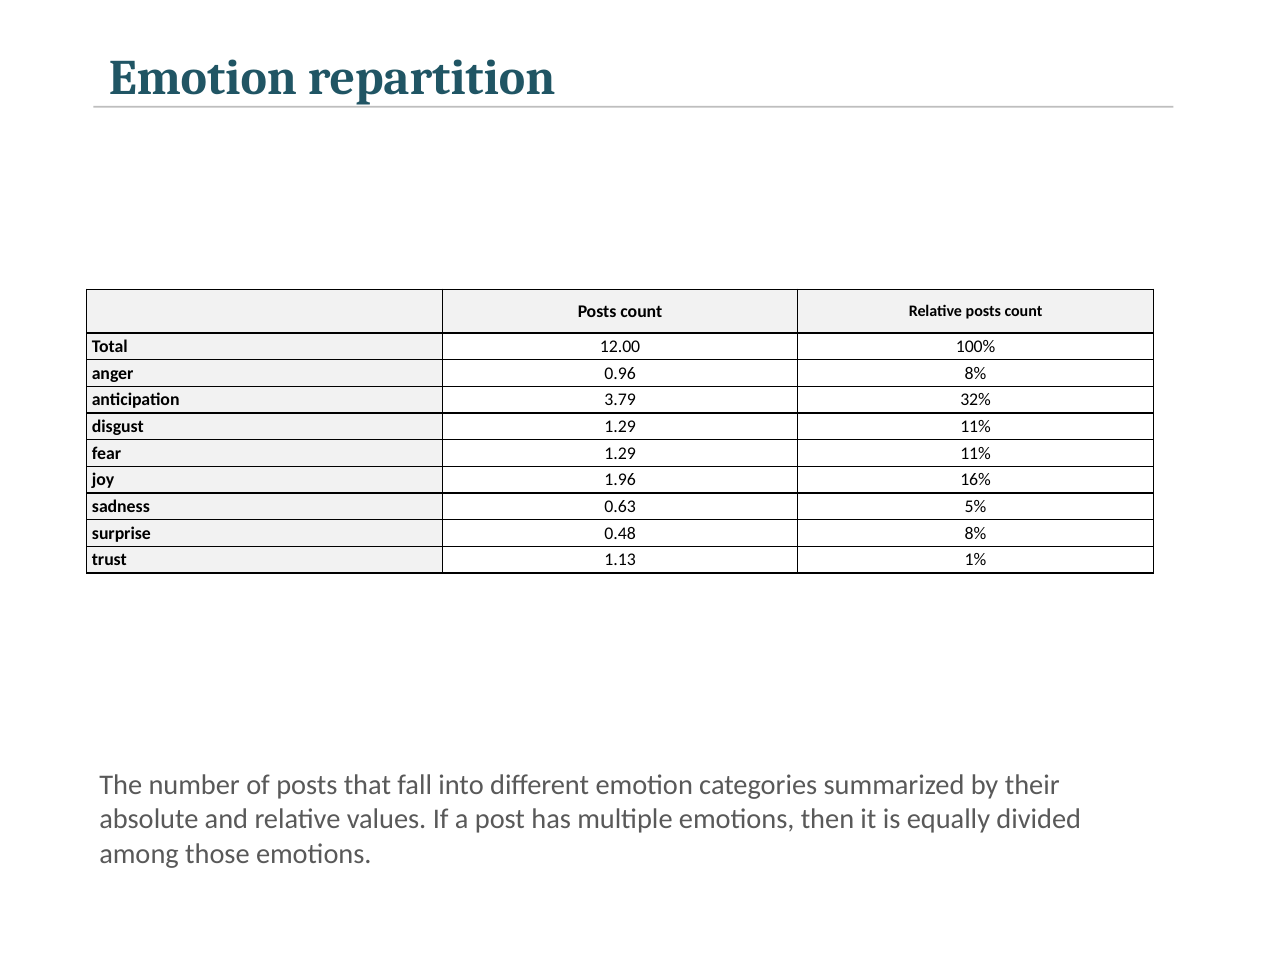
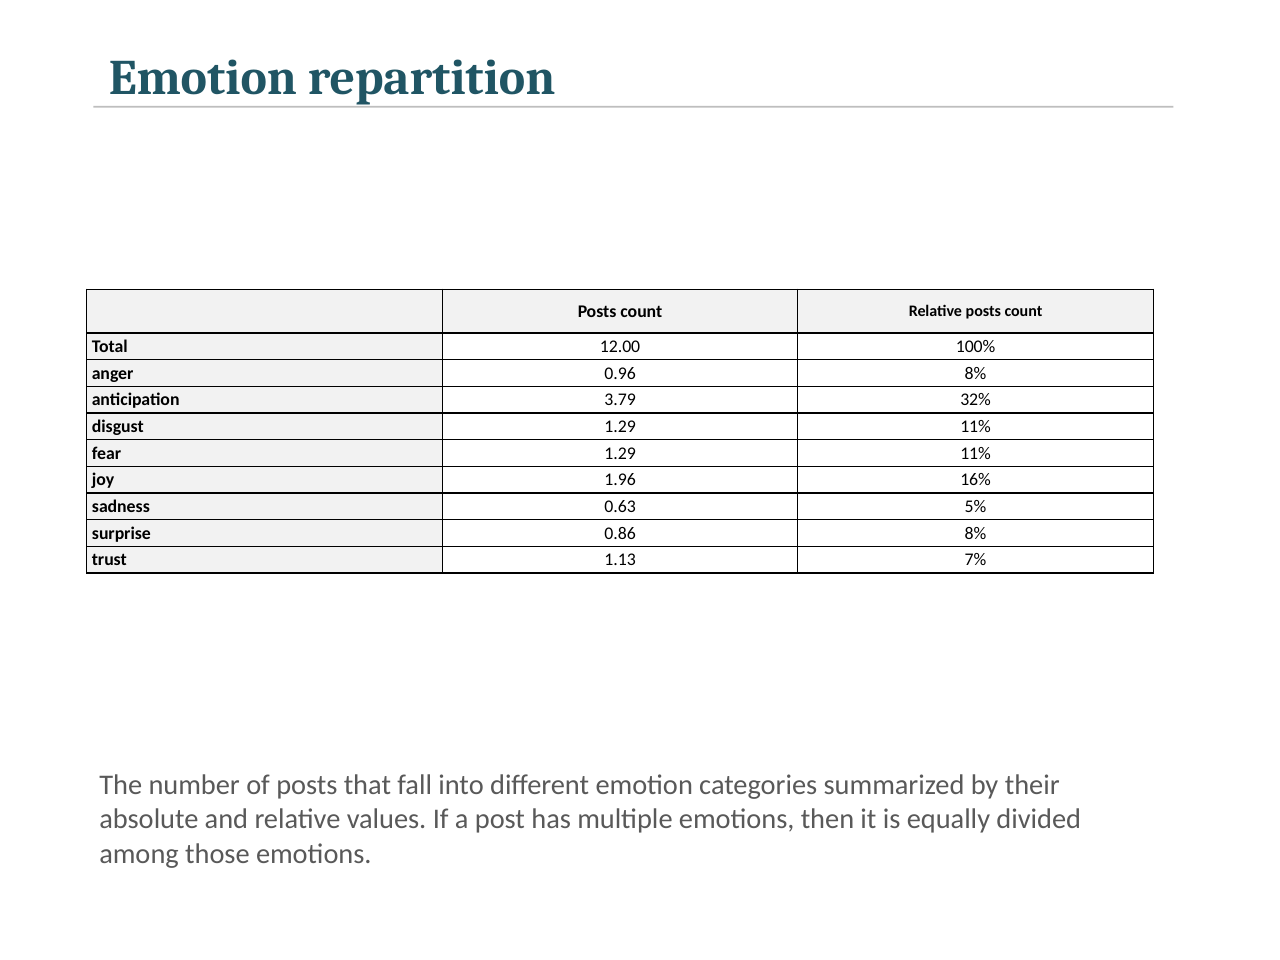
0.48: 0.48 -> 0.86
1%: 1% -> 7%
